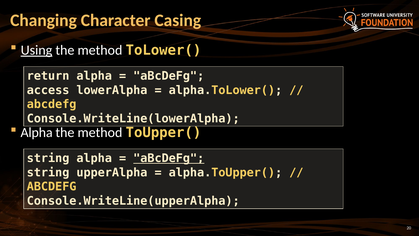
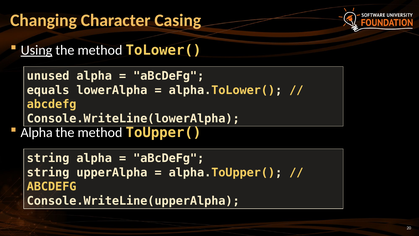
return: return -> unused
access: access -> equals
aBcDeFg at (169, 158) underline: present -> none
